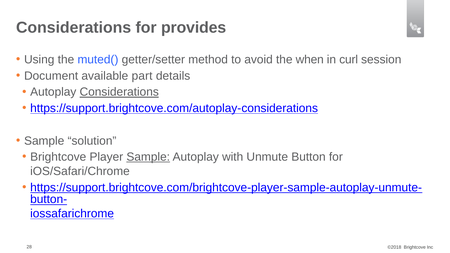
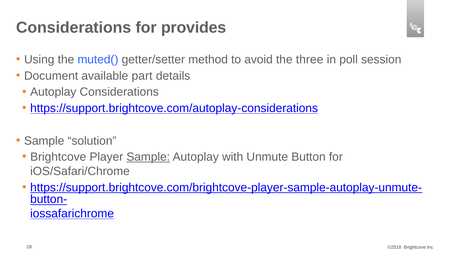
when: when -> three
curl: curl -> poll
Considerations at (119, 92) underline: present -> none
